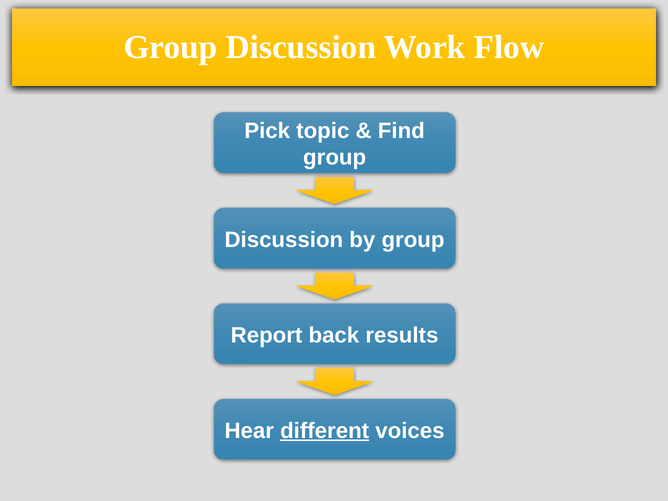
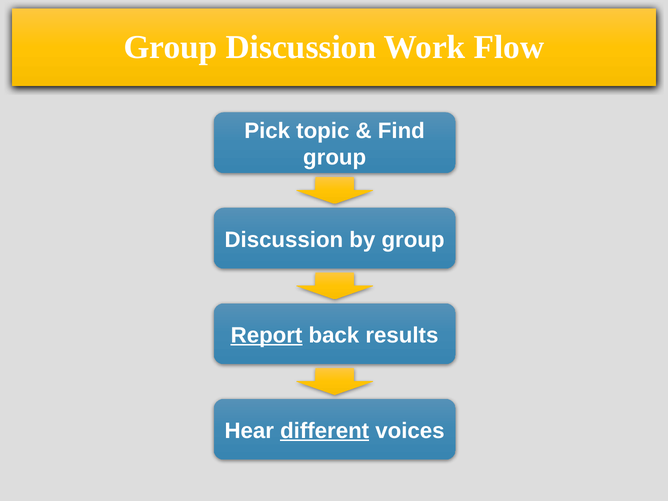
Report underline: none -> present
